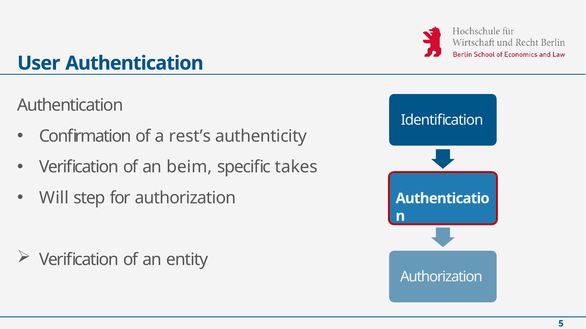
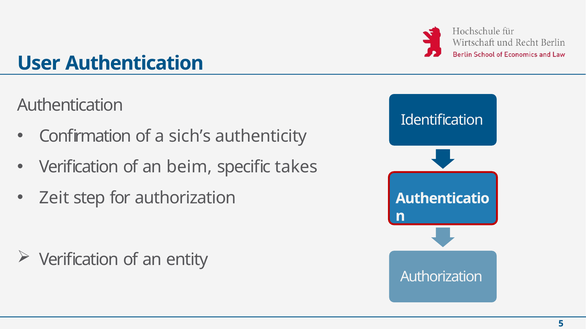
rest’s: rest’s -> sich’s
Will: Will -> Zeit
